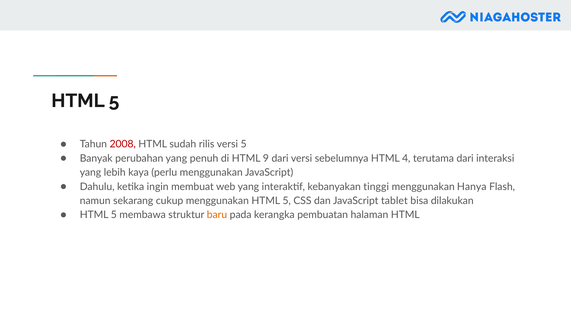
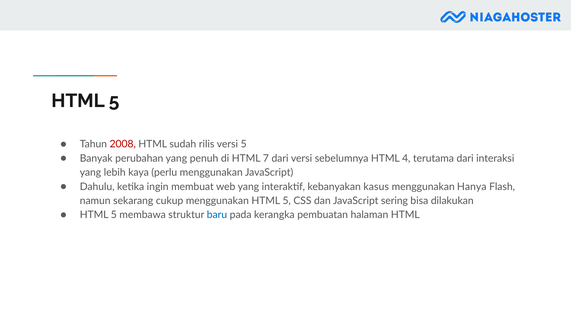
9: 9 -> 7
tinggi: tinggi -> kasus
tablet: tablet -> sering
baru colour: orange -> blue
